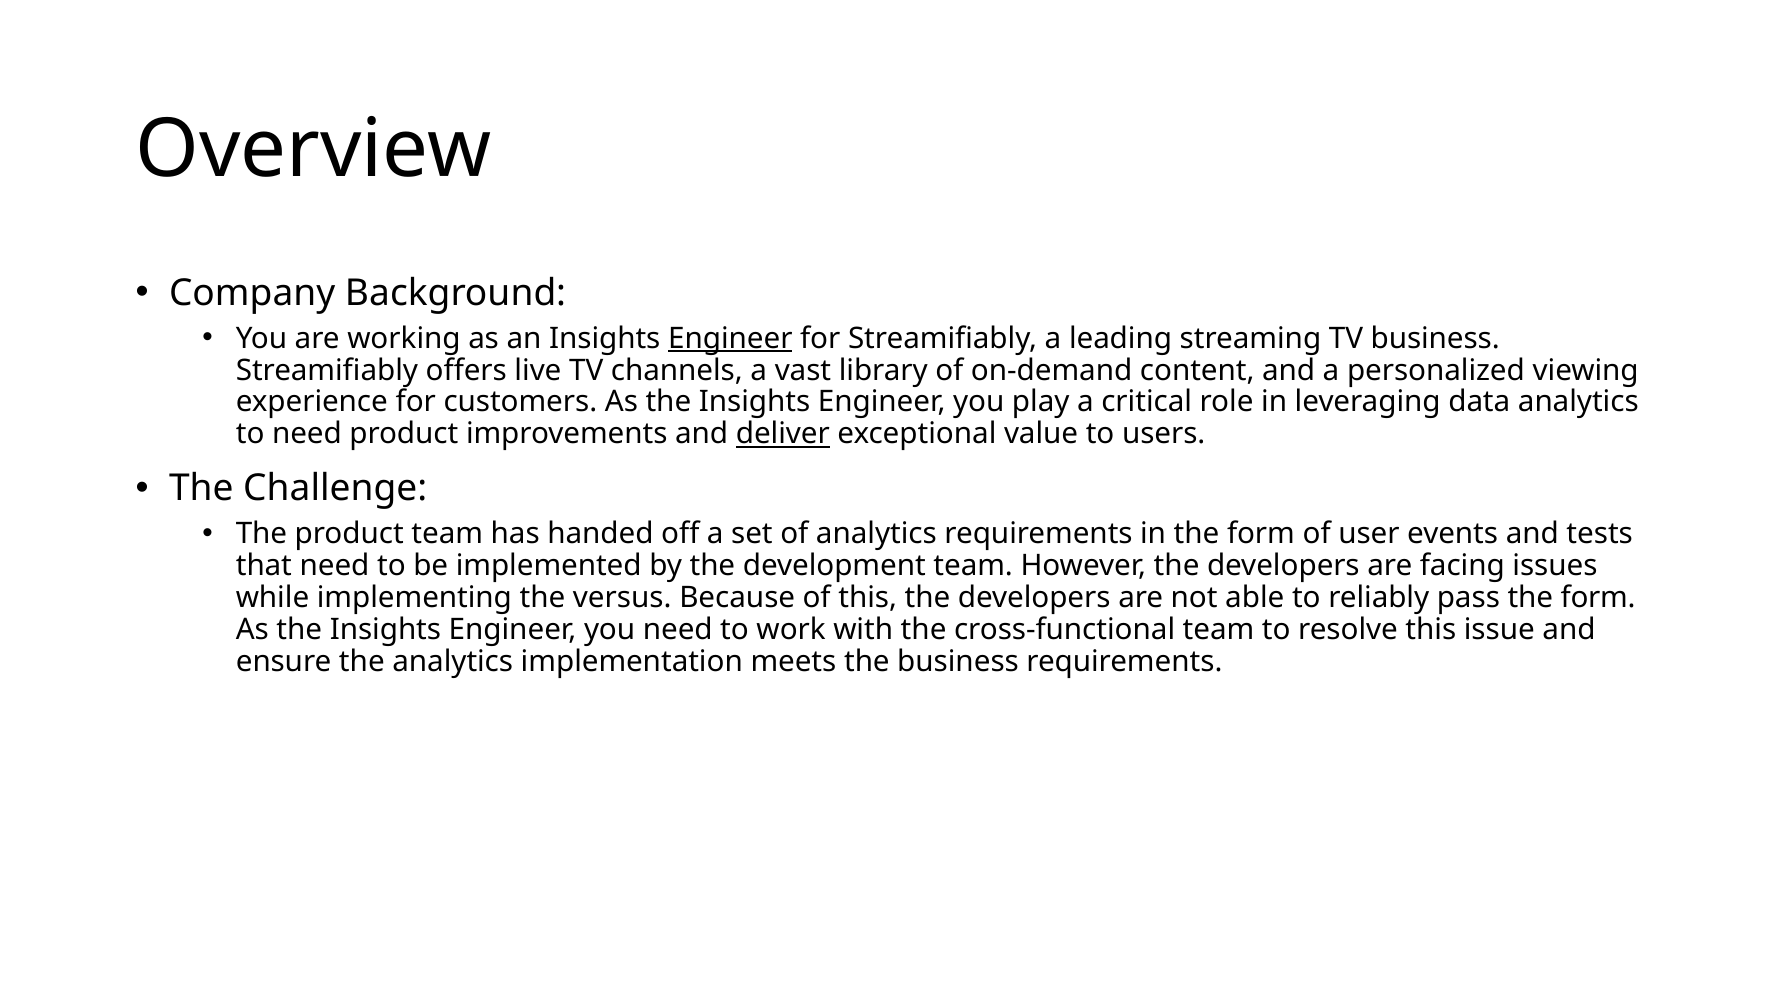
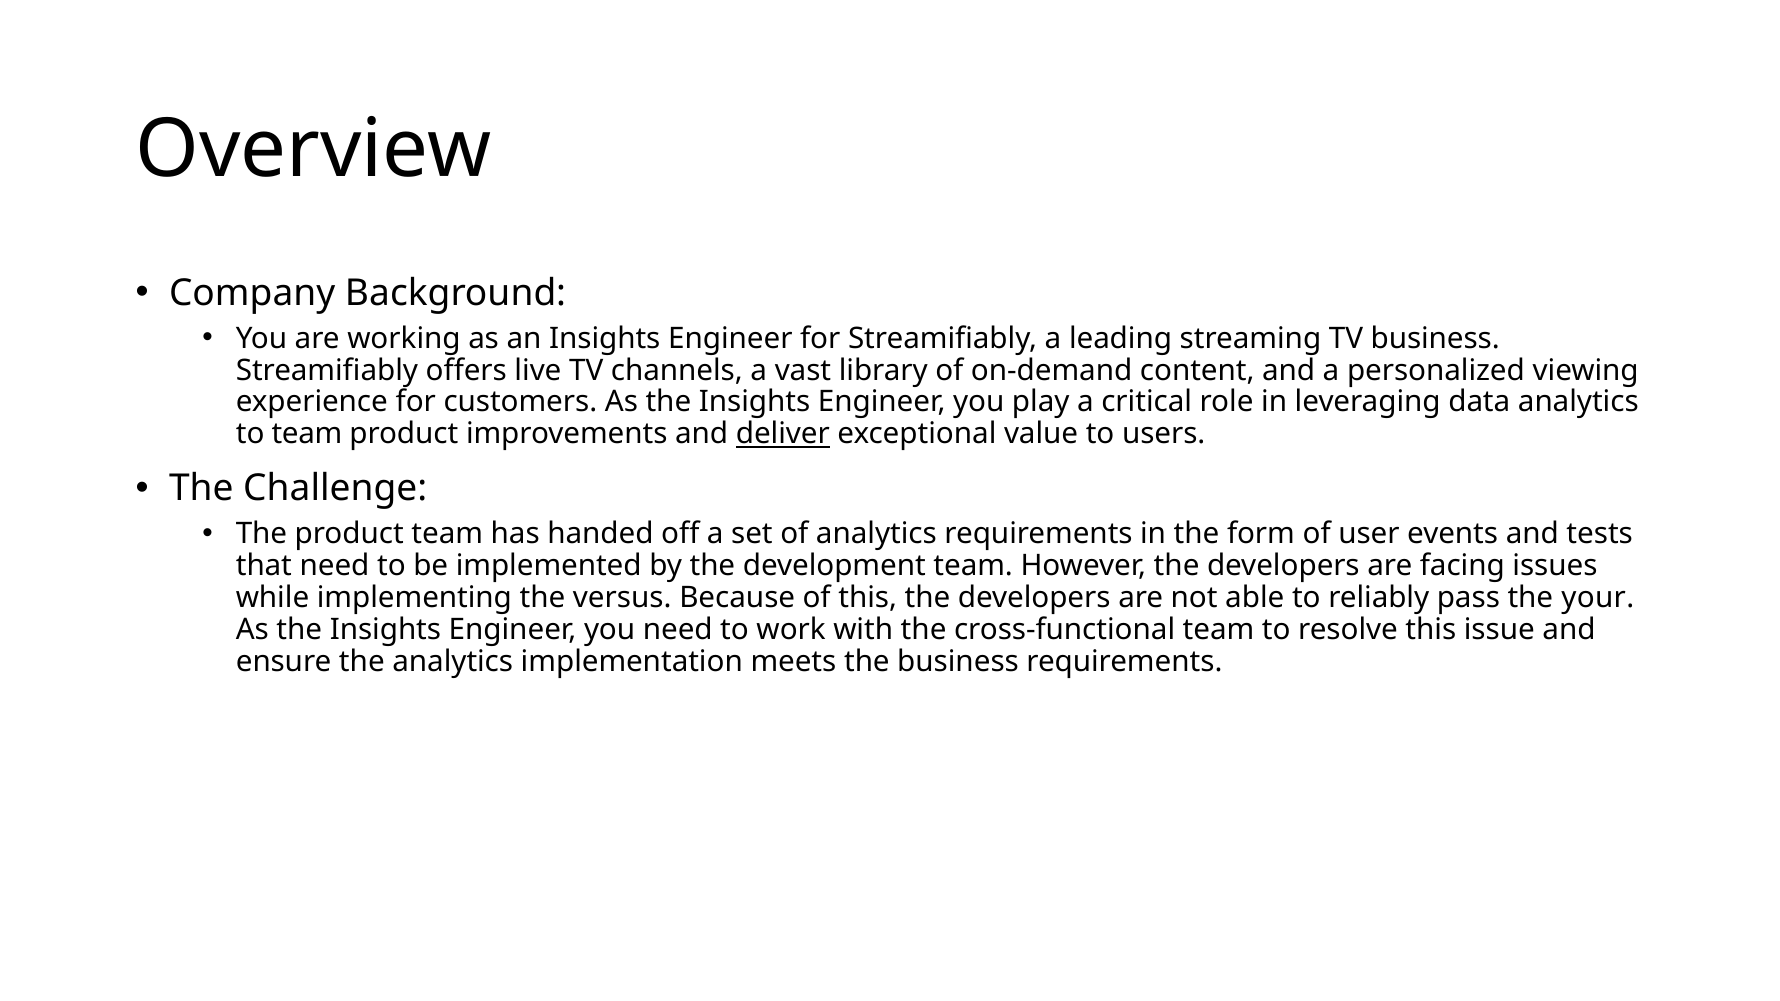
Engineer at (730, 338) underline: present -> none
to need: need -> team
pass the form: form -> your
